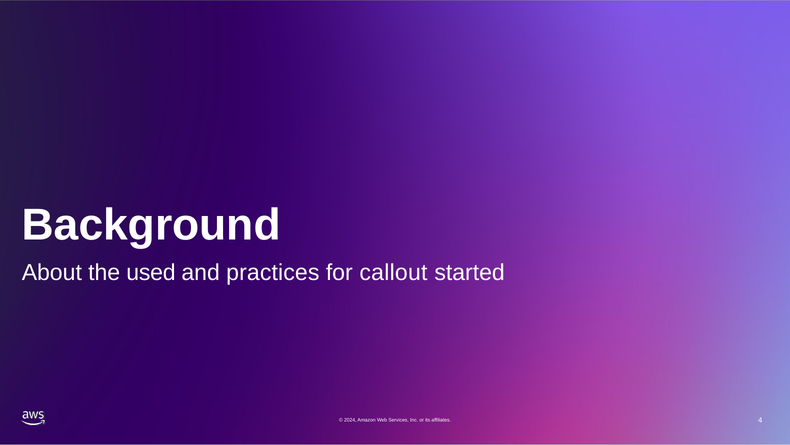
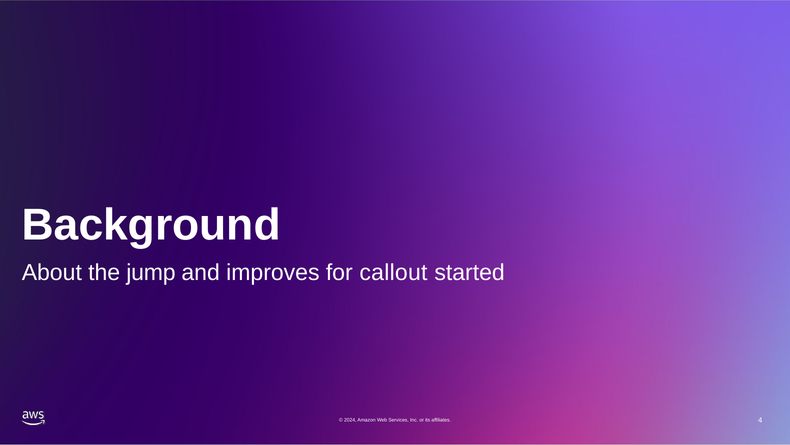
used: used -> jump
practices: practices -> improves
